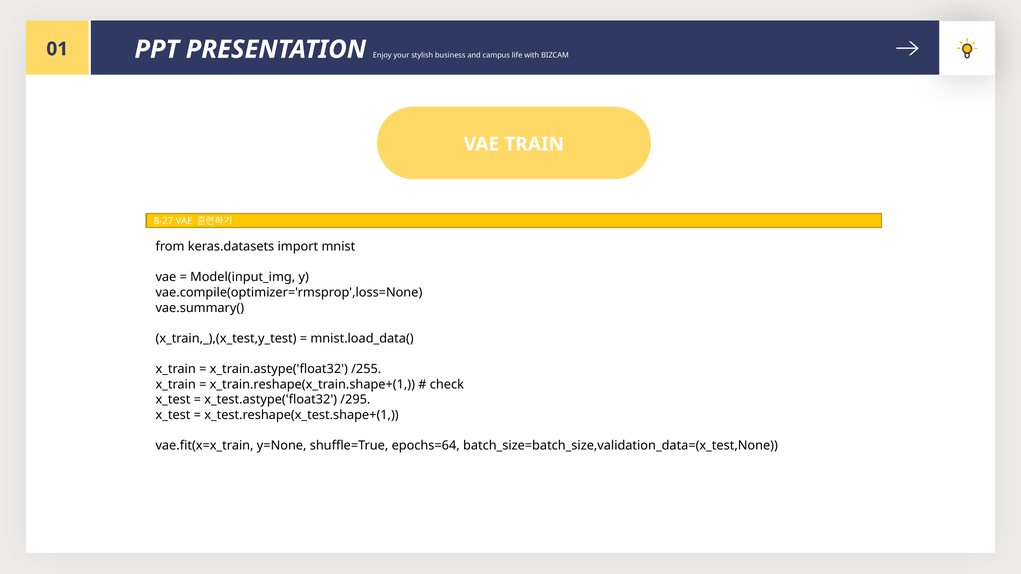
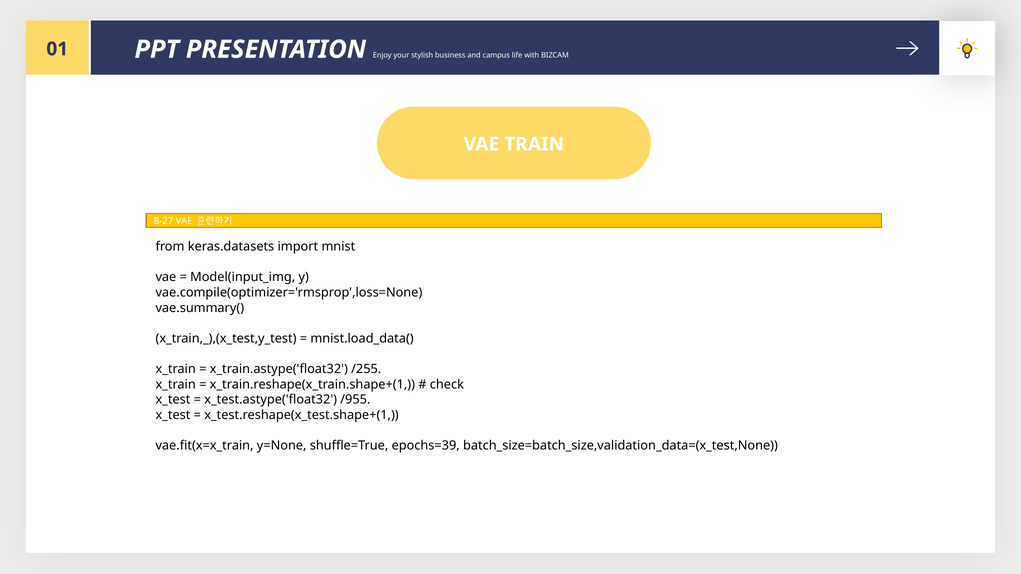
/295: /295 -> /955
epochs=64: epochs=64 -> epochs=39
